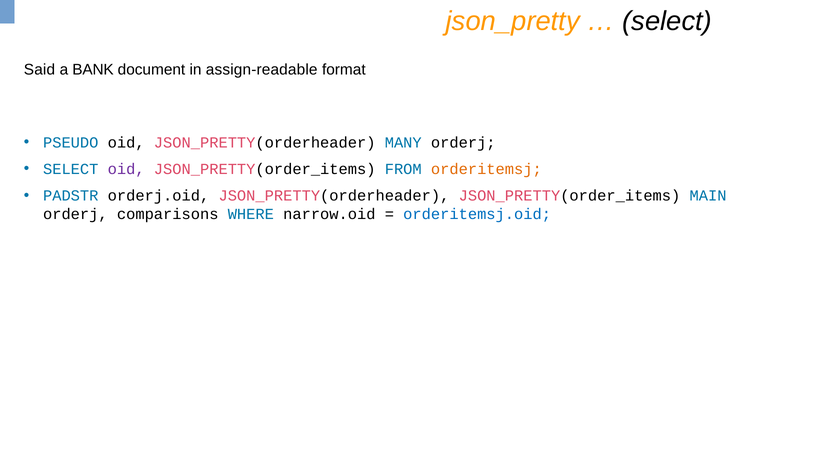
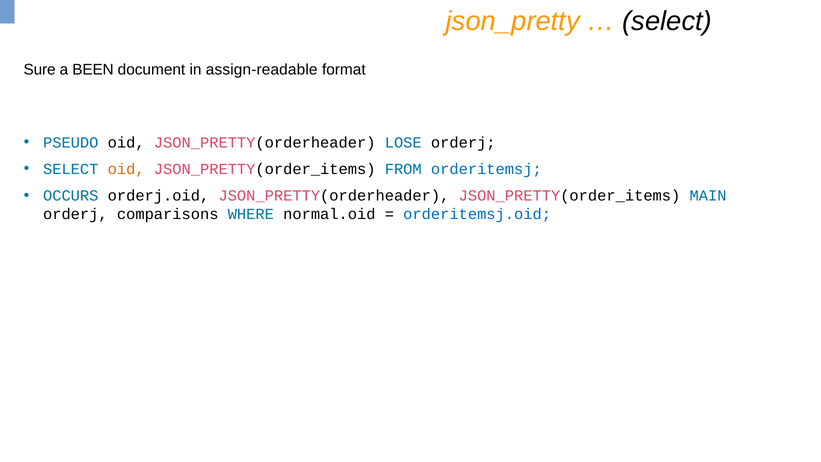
Said: Said -> Sure
BANK: BANK -> BEEN
MANY: MANY -> LOSE
oid at (126, 169) colour: purple -> orange
orderitemsj colour: orange -> blue
PADSTR: PADSTR -> OCCURS
narrow.oid: narrow.oid -> normal.oid
